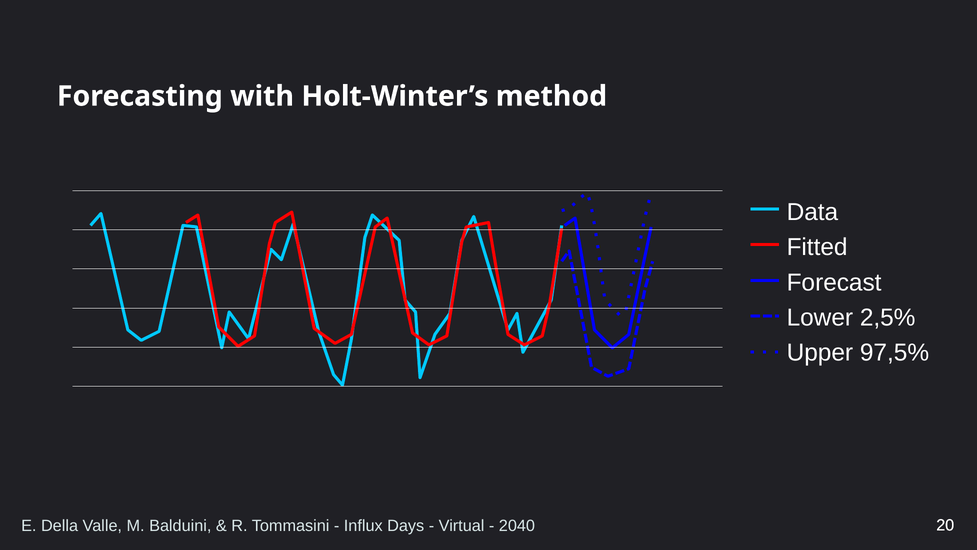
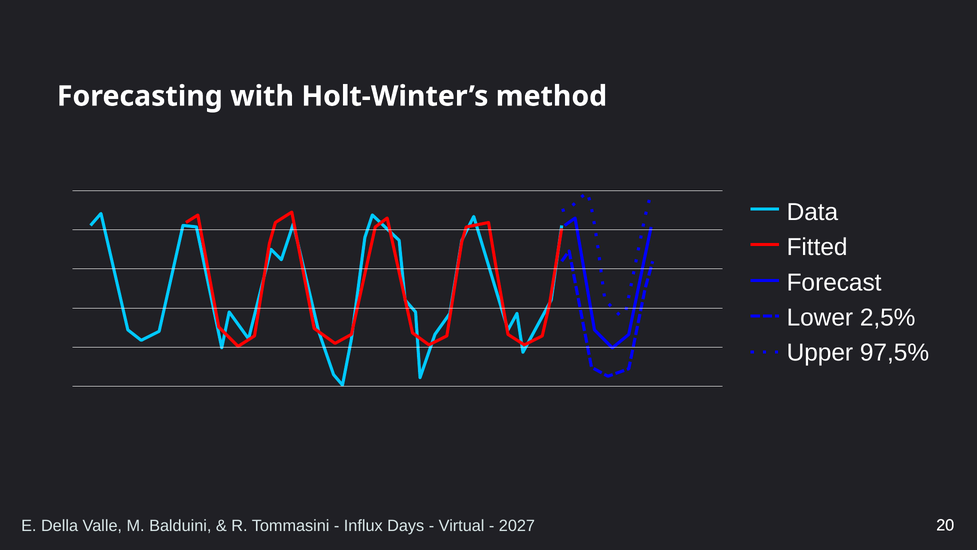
2040: 2040 -> 2027
